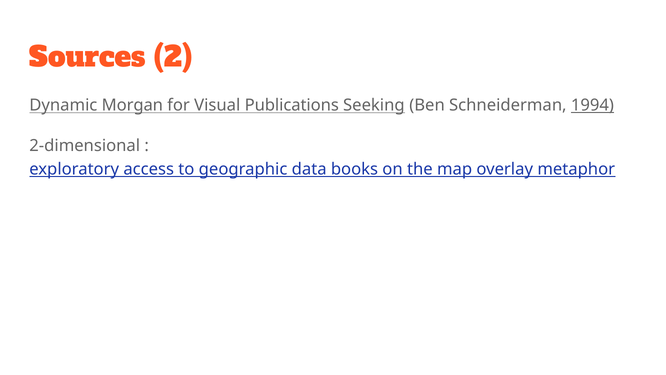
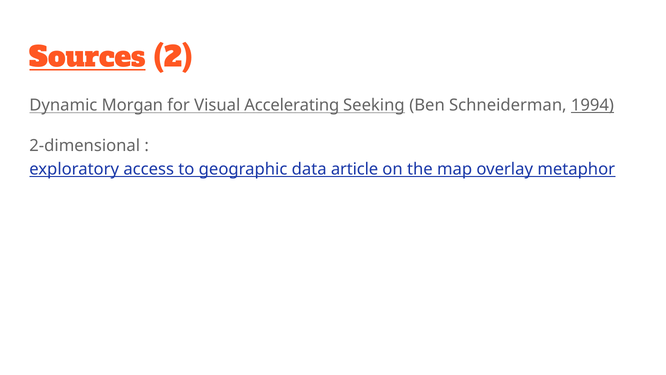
Sources underline: none -> present
Publications: Publications -> Accelerating
books: books -> article
